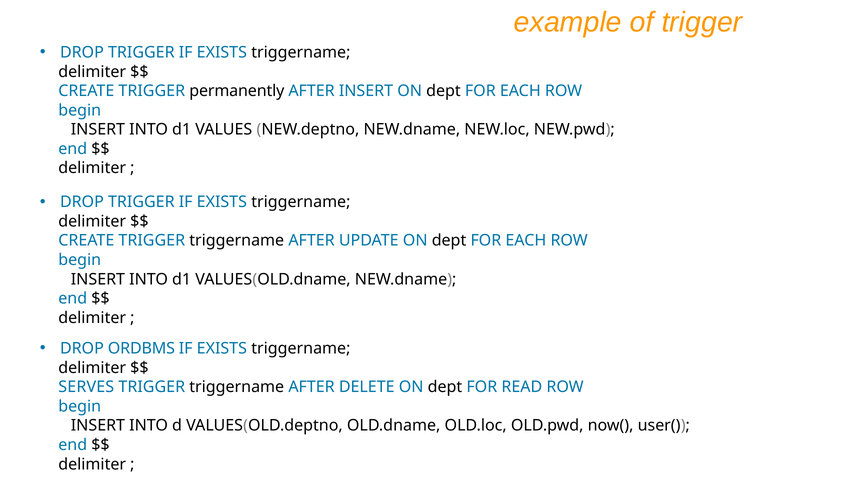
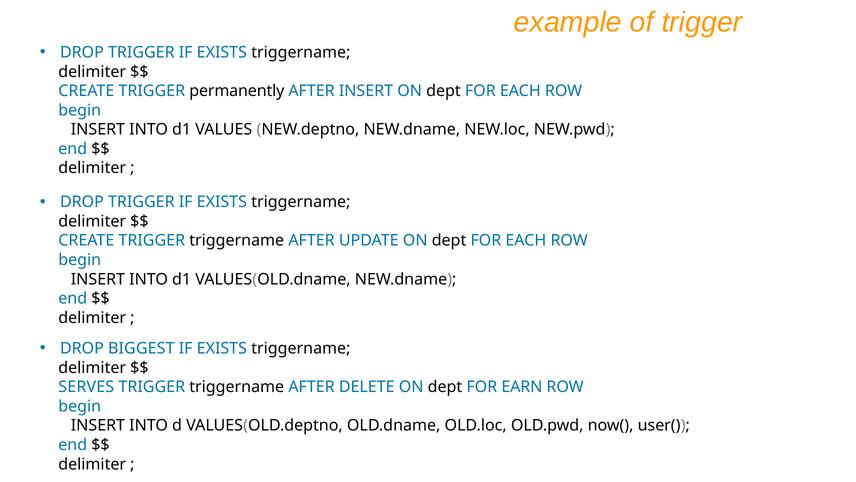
ORDBMS: ORDBMS -> BIGGEST
READ: READ -> EARN
